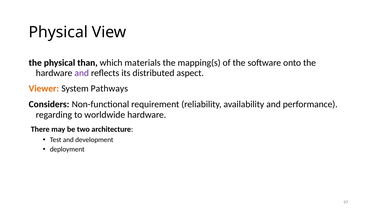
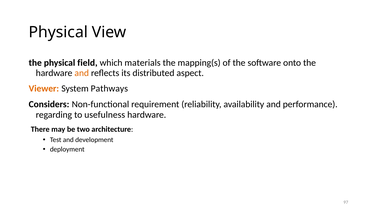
than: than -> field
and at (82, 73) colour: purple -> orange
worldwide: worldwide -> usefulness
